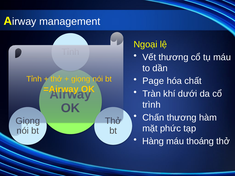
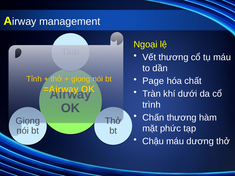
Hàng: Hàng -> Chậu
thoáng: thoáng -> dương
